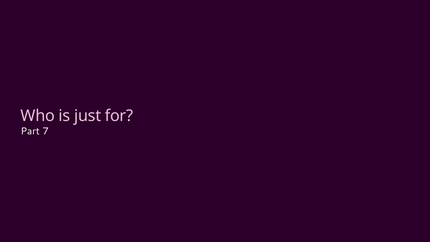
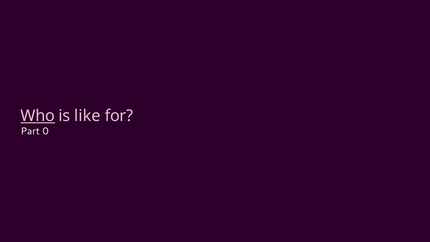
Who underline: none -> present
just: just -> like
7: 7 -> 0
